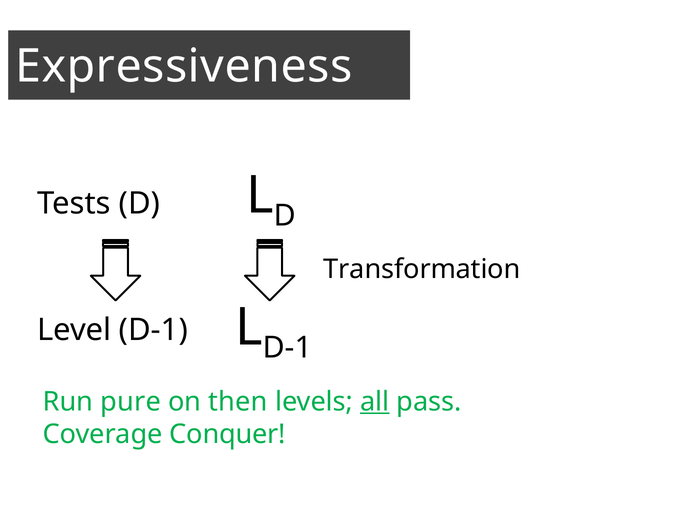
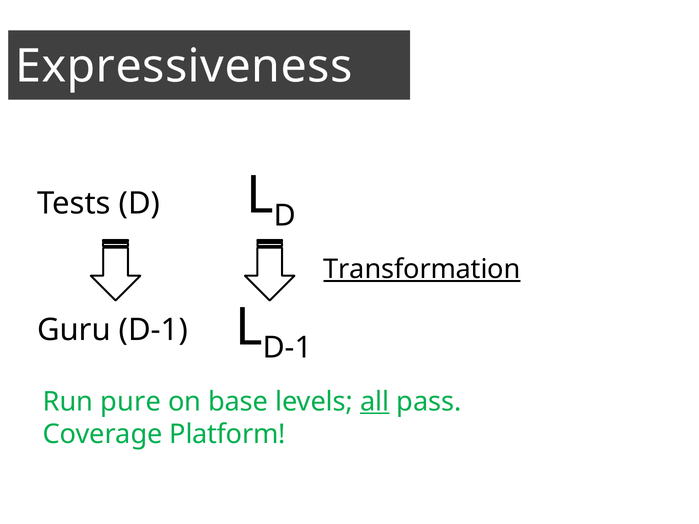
Transformation underline: none -> present
Level: Level -> Guru
then: then -> base
Conquer: Conquer -> Platform
